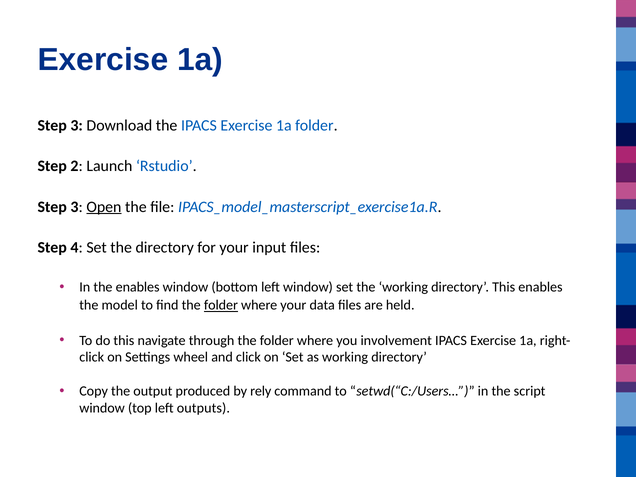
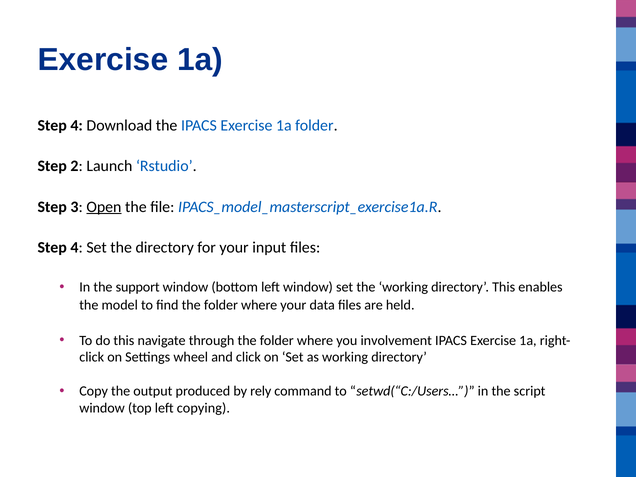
3 at (77, 125): 3 -> 4
the enables: enables -> support
folder at (221, 305) underline: present -> none
outputs: outputs -> copying
